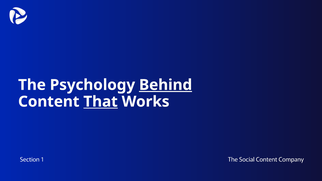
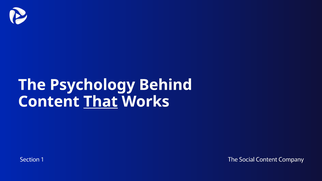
Behind underline: present -> none
